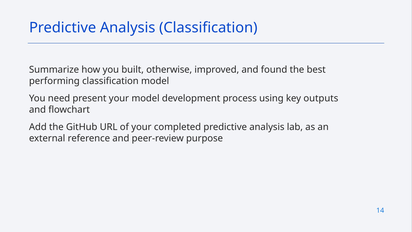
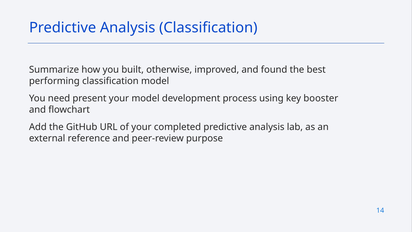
outputs: outputs -> booster
